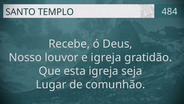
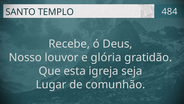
e igreja: igreja -> glória
